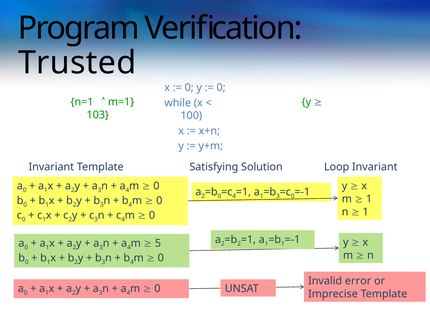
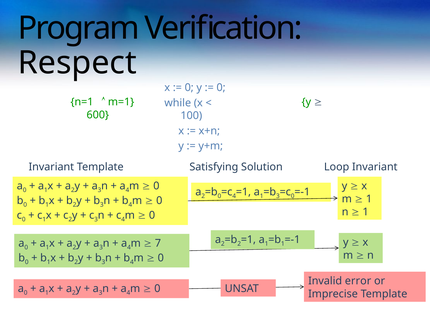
Trusted: Trusted -> Respect
103: 103 -> 600
5: 5 -> 7
